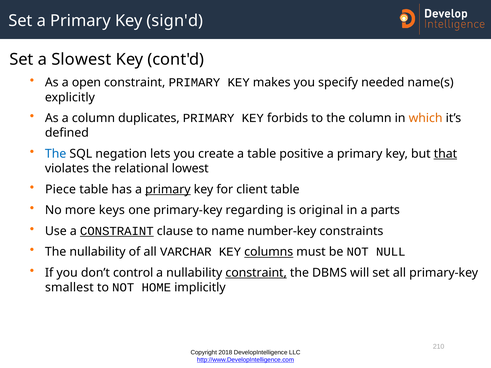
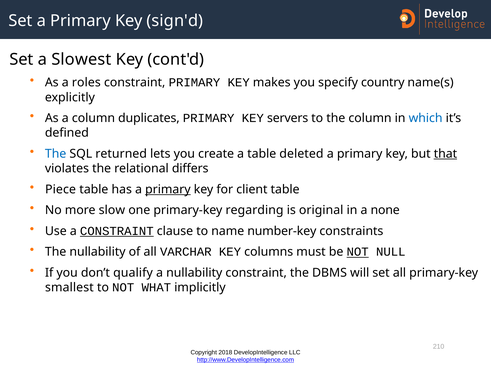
open: open -> roles
needed: needed -> country
forbids: forbids -> servers
which colour: orange -> blue
negation: negation -> returned
positive: positive -> deleted
lowest: lowest -> differs
keys: keys -> slow
parts: parts -> none
columns underline: present -> none
NOT at (358, 252) underline: none -> present
control: control -> qualify
constraint at (256, 273) underline: present -> none
HOME: HOME -> WHAT
